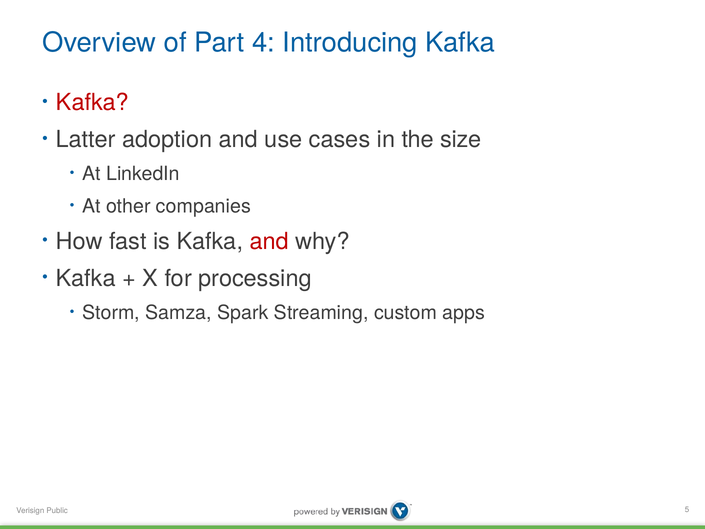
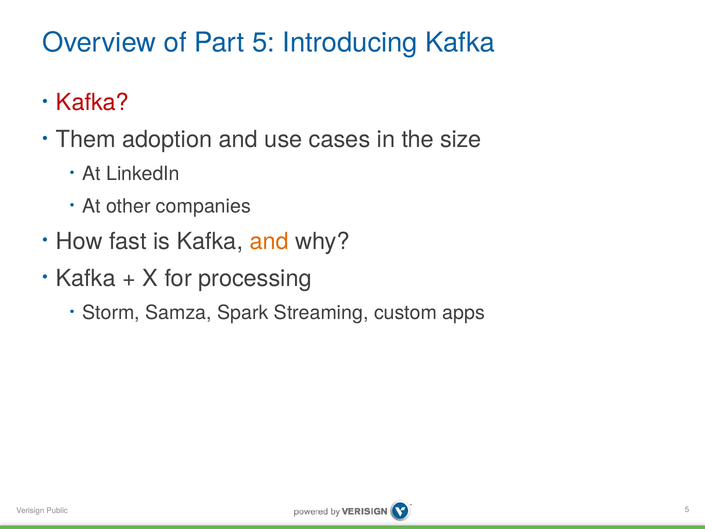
Part 4: 4 -> 5
Latter: Latter -> Them
and at (269, 241) colour: red -> orange
